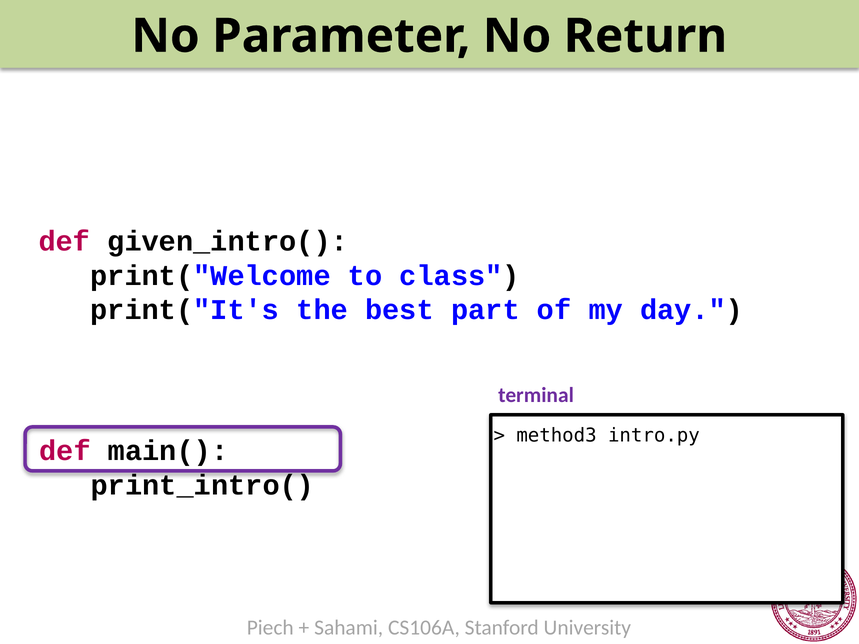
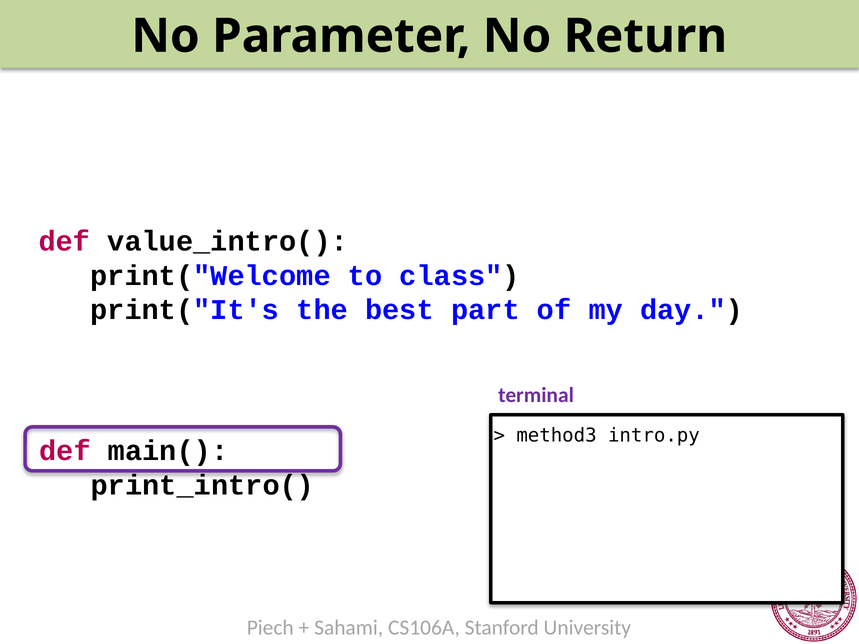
given_intro(: given_intro( -> value_intro(
